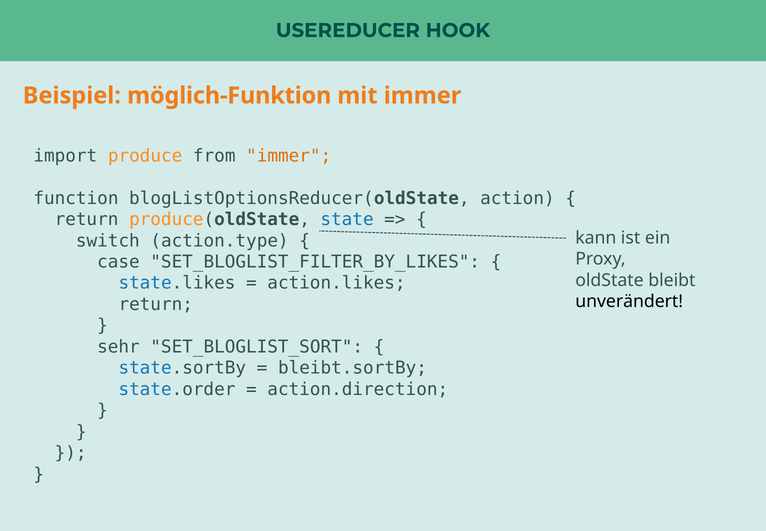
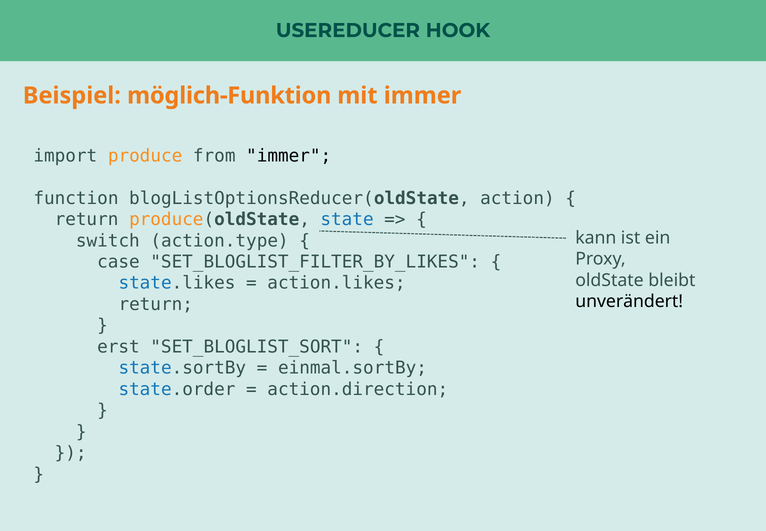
immer at (289, 156) colour: orange -> black
sehr: sehr -> erst
bleibt.sortBy: bleibt.sortBy -> einmal.sortBy
